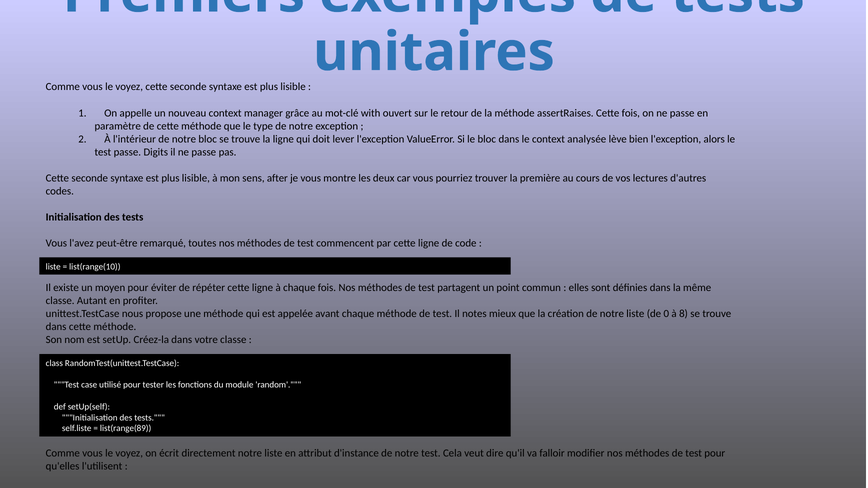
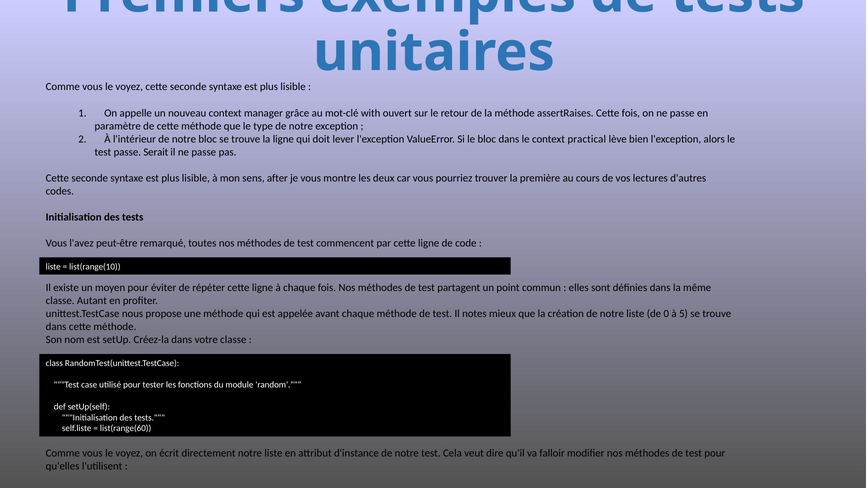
analysée: analysée -> practical
Digits: Digits -> Serait
8: 8 -> 5
list(range(89: list(range(89 -> list(range(60
